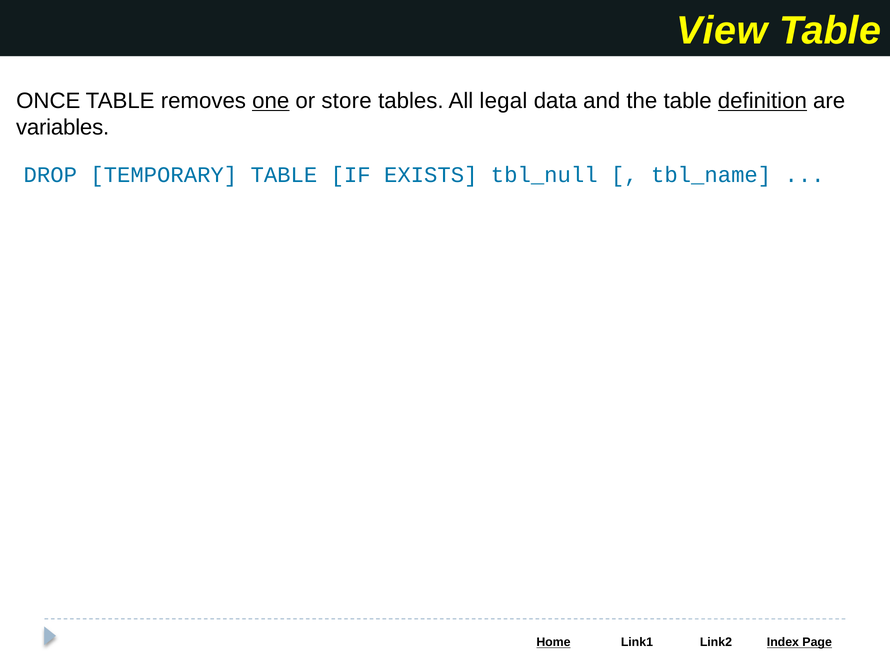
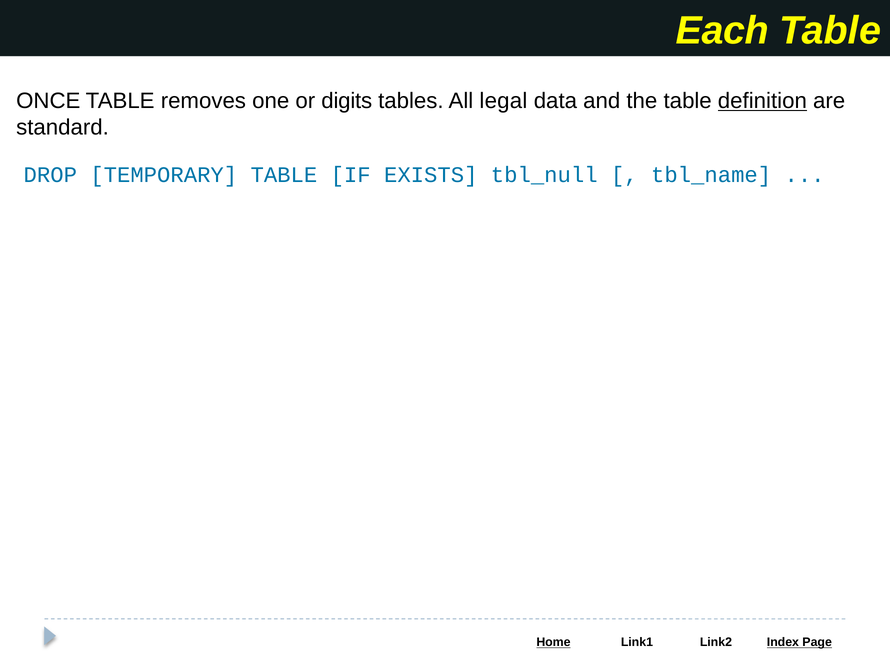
View: View -> Each
one underline: present -> none
store: store -> digits
variables: variables -> standard
